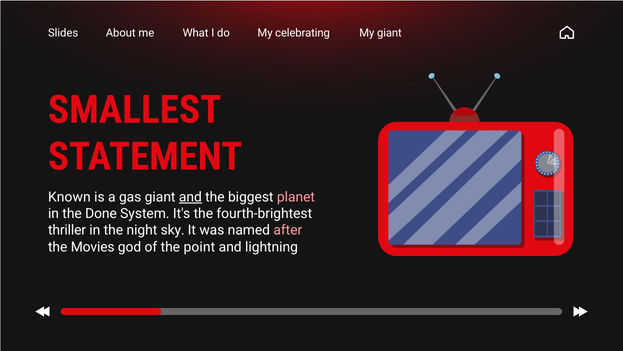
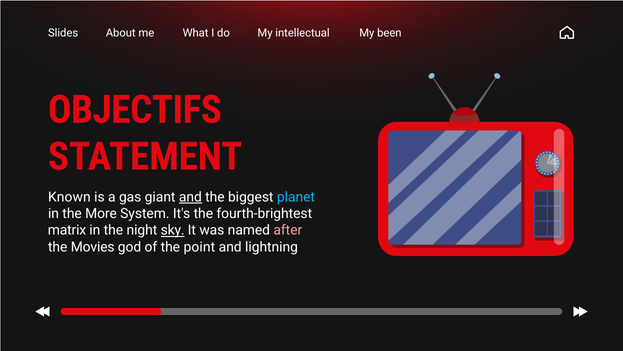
celebrating: celebrating -> intellectual
My giant: giant -> been
SMALLEST: SMALLEST -> OBJECTIFS
planet colour: pink -> light blue
Done: Done -> More
thriller: thriller -> matrix
sky underline: none -> present
